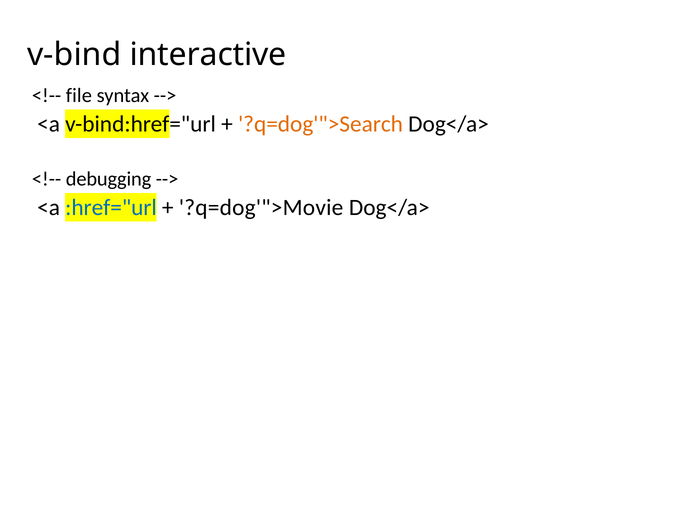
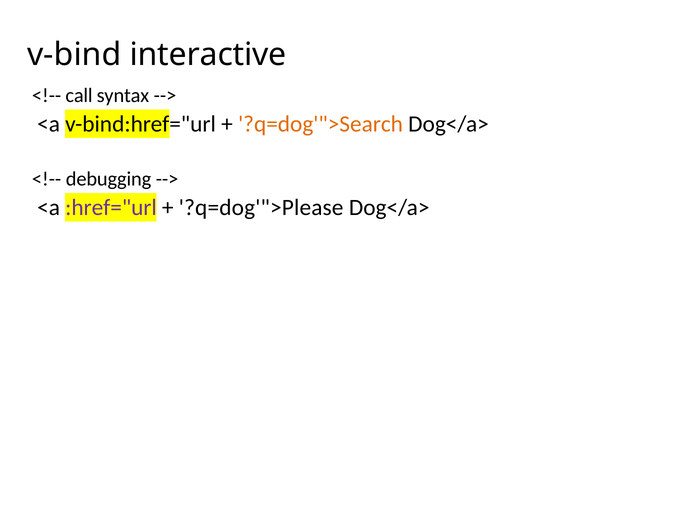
file: file -> call
:href="url colour: blue -> purple
?q=dog'">Movie: ?q=dog'">Movie -> ?q=dog'">Please
